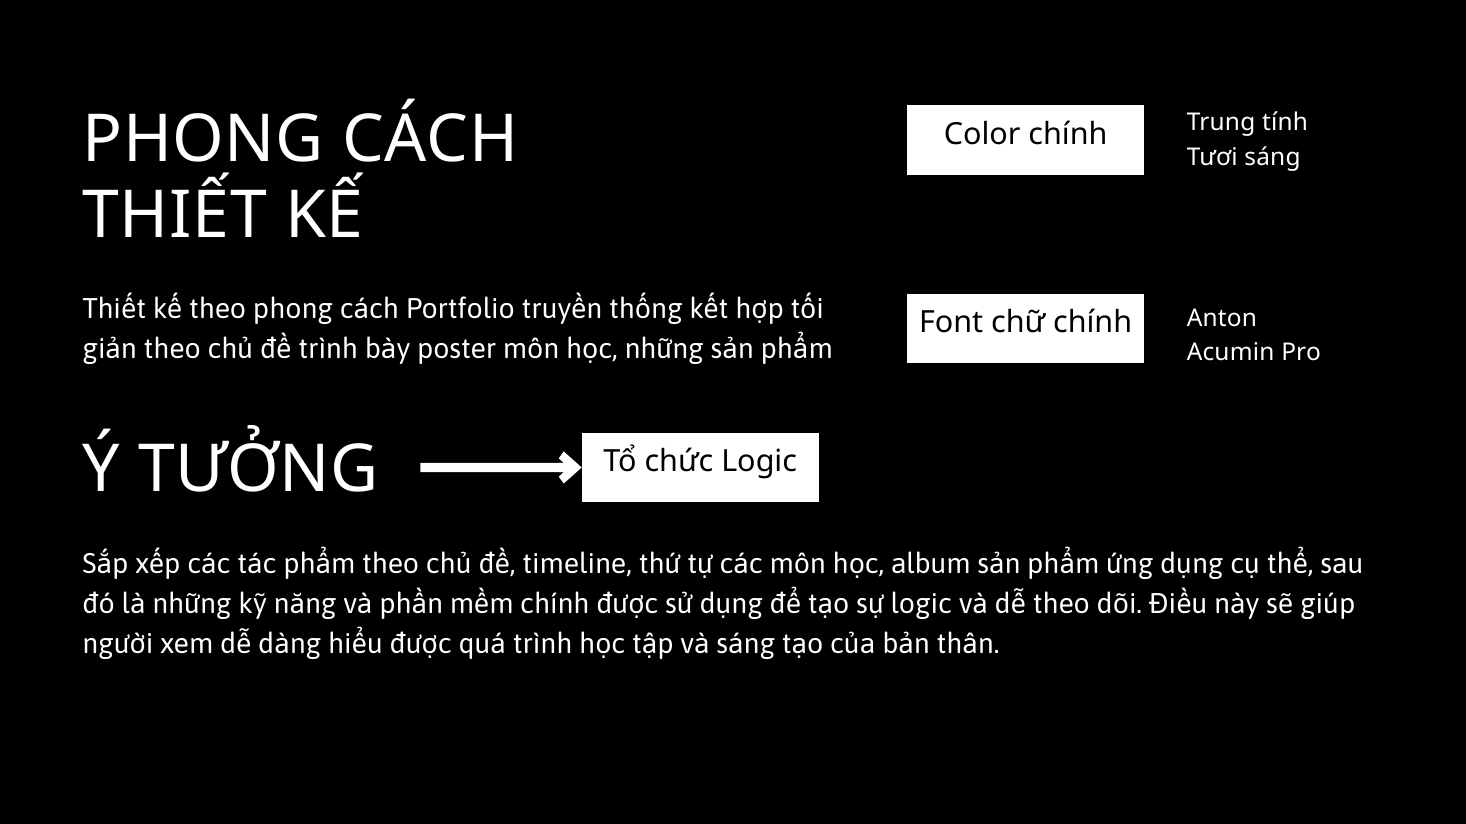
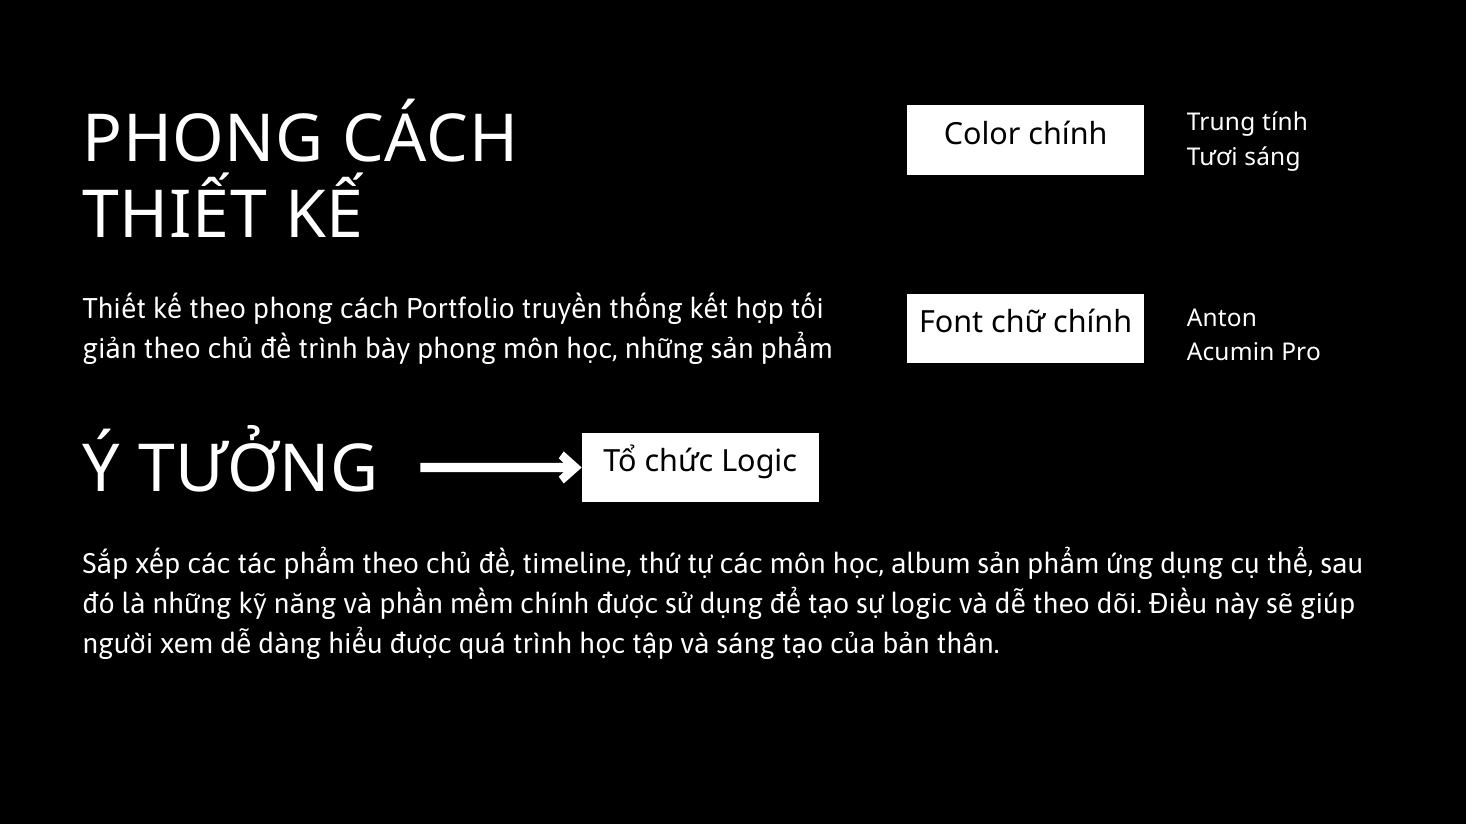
bày poster: poster -> phong
